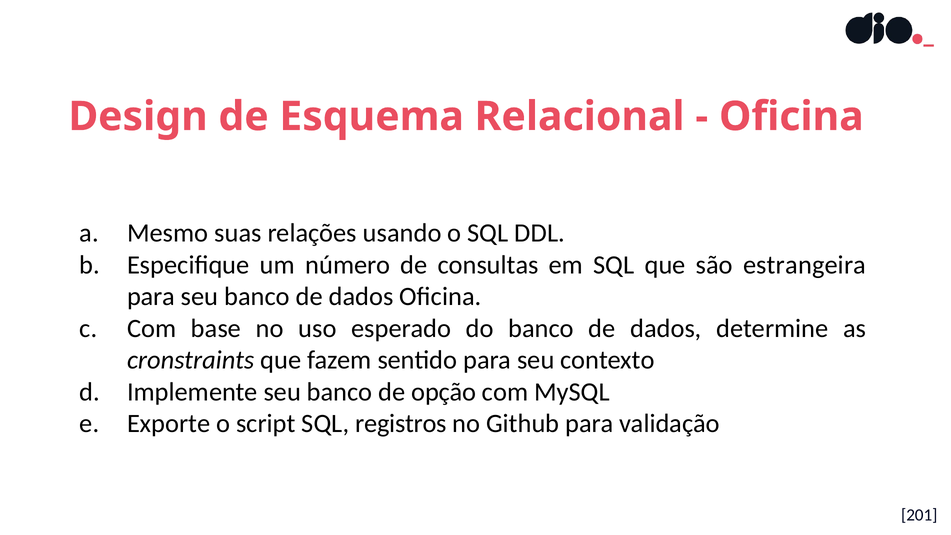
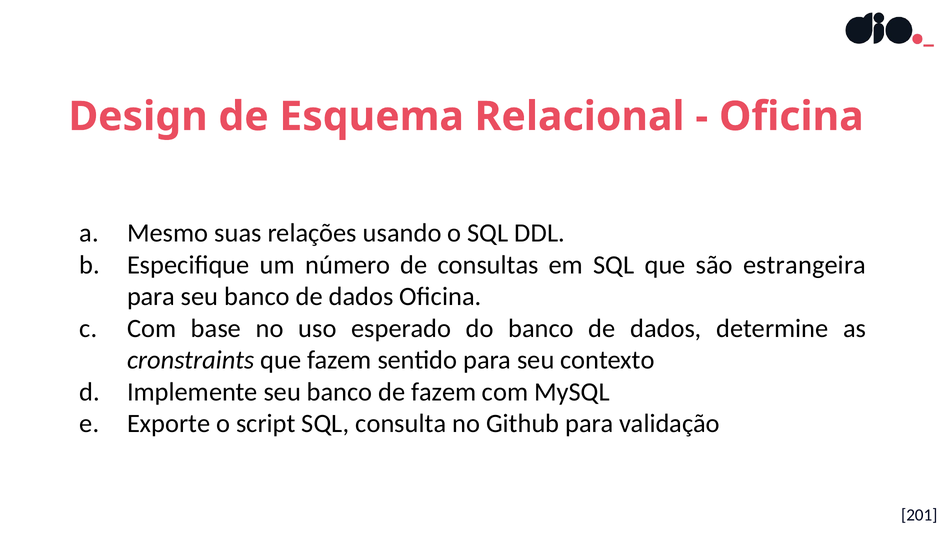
de opção: opção -> fazem
registros: registros -> consulta
